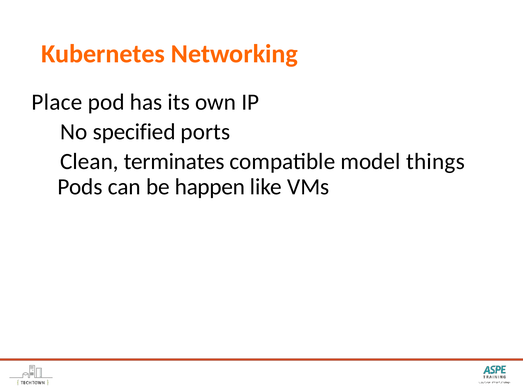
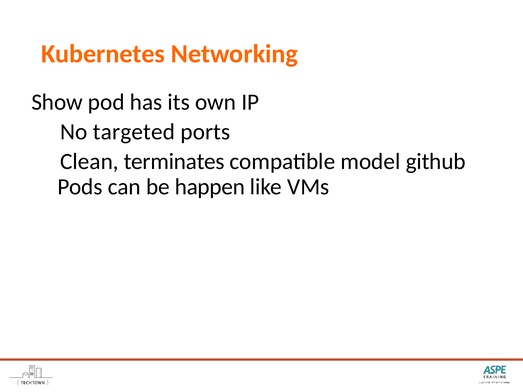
Place: Place -> Show
specified: specified -> targeted
things: things -> github
